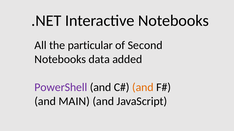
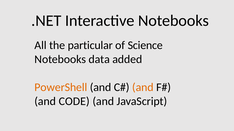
Second: Second -> Science
PowerShell colour: purple -> orange
MAIN: MAIN -> CODE
